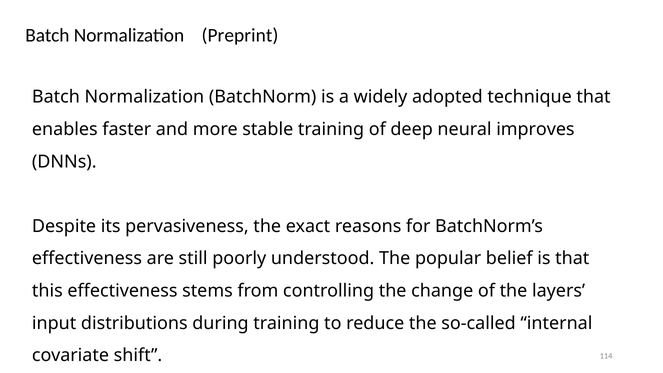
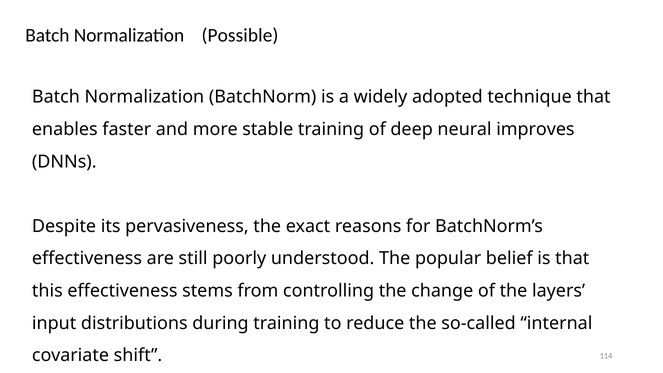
Preprint: Preprint -> Possible
